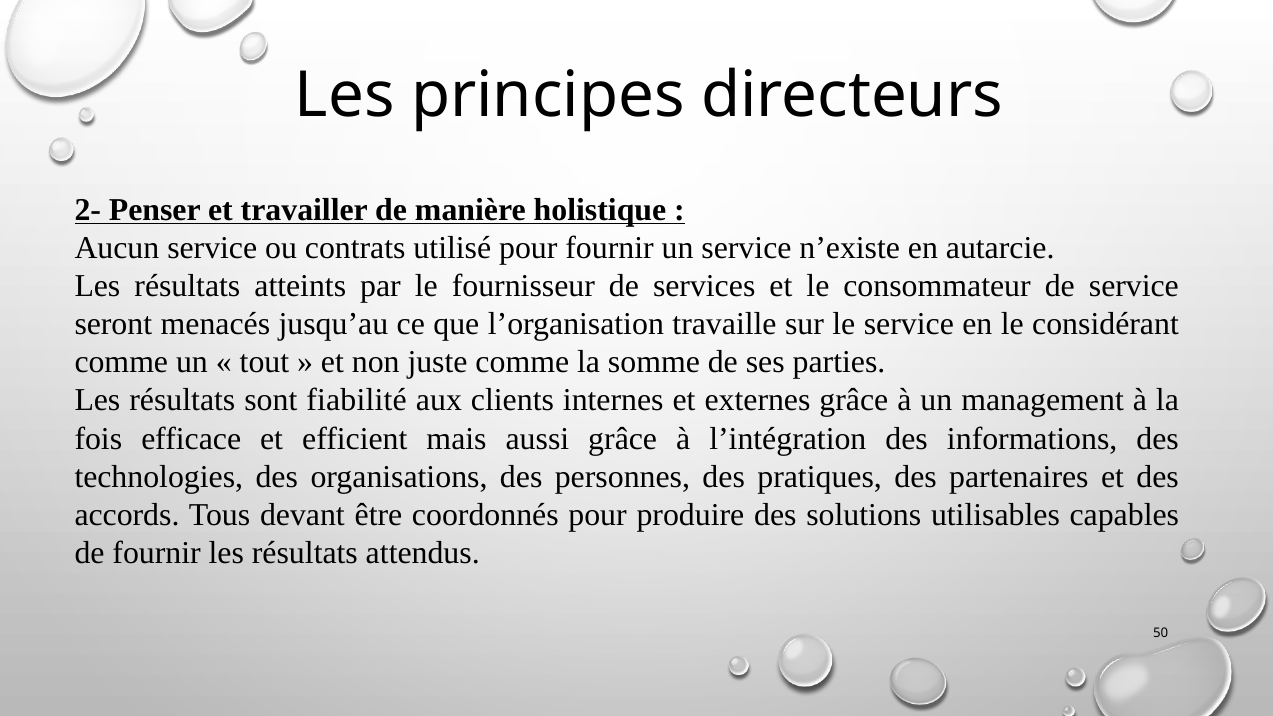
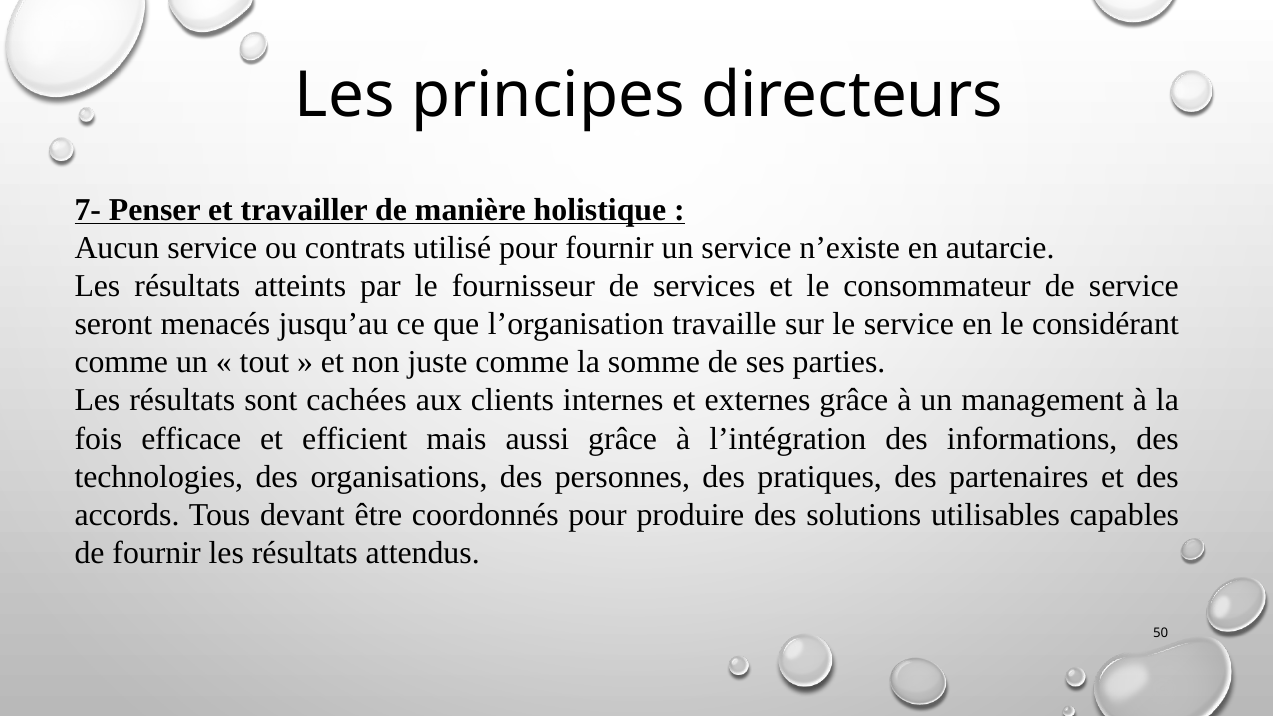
2-: 2- -> 7-
fiabilité: fiabilité -> cachées
